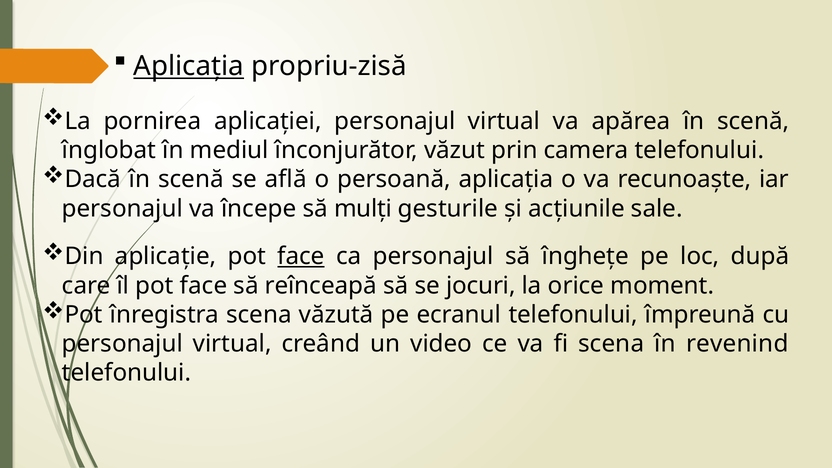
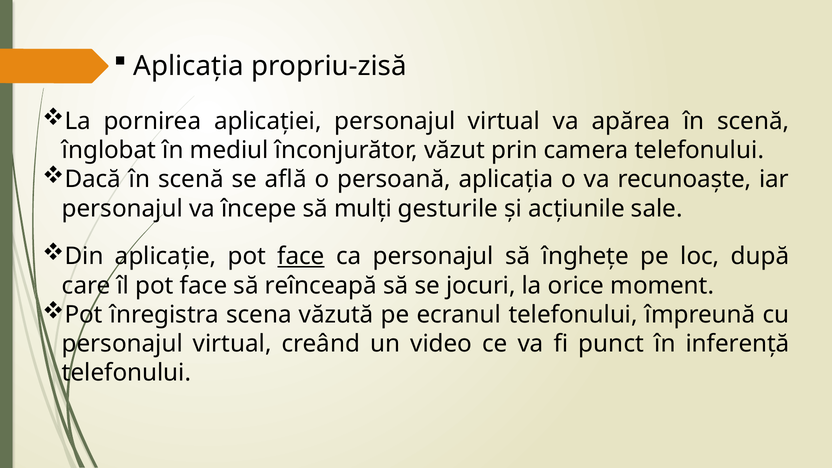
Aplicația at (189, 66) underline: present -> none
fi scena: scena -> punct
revenind: revenind -> inferență
